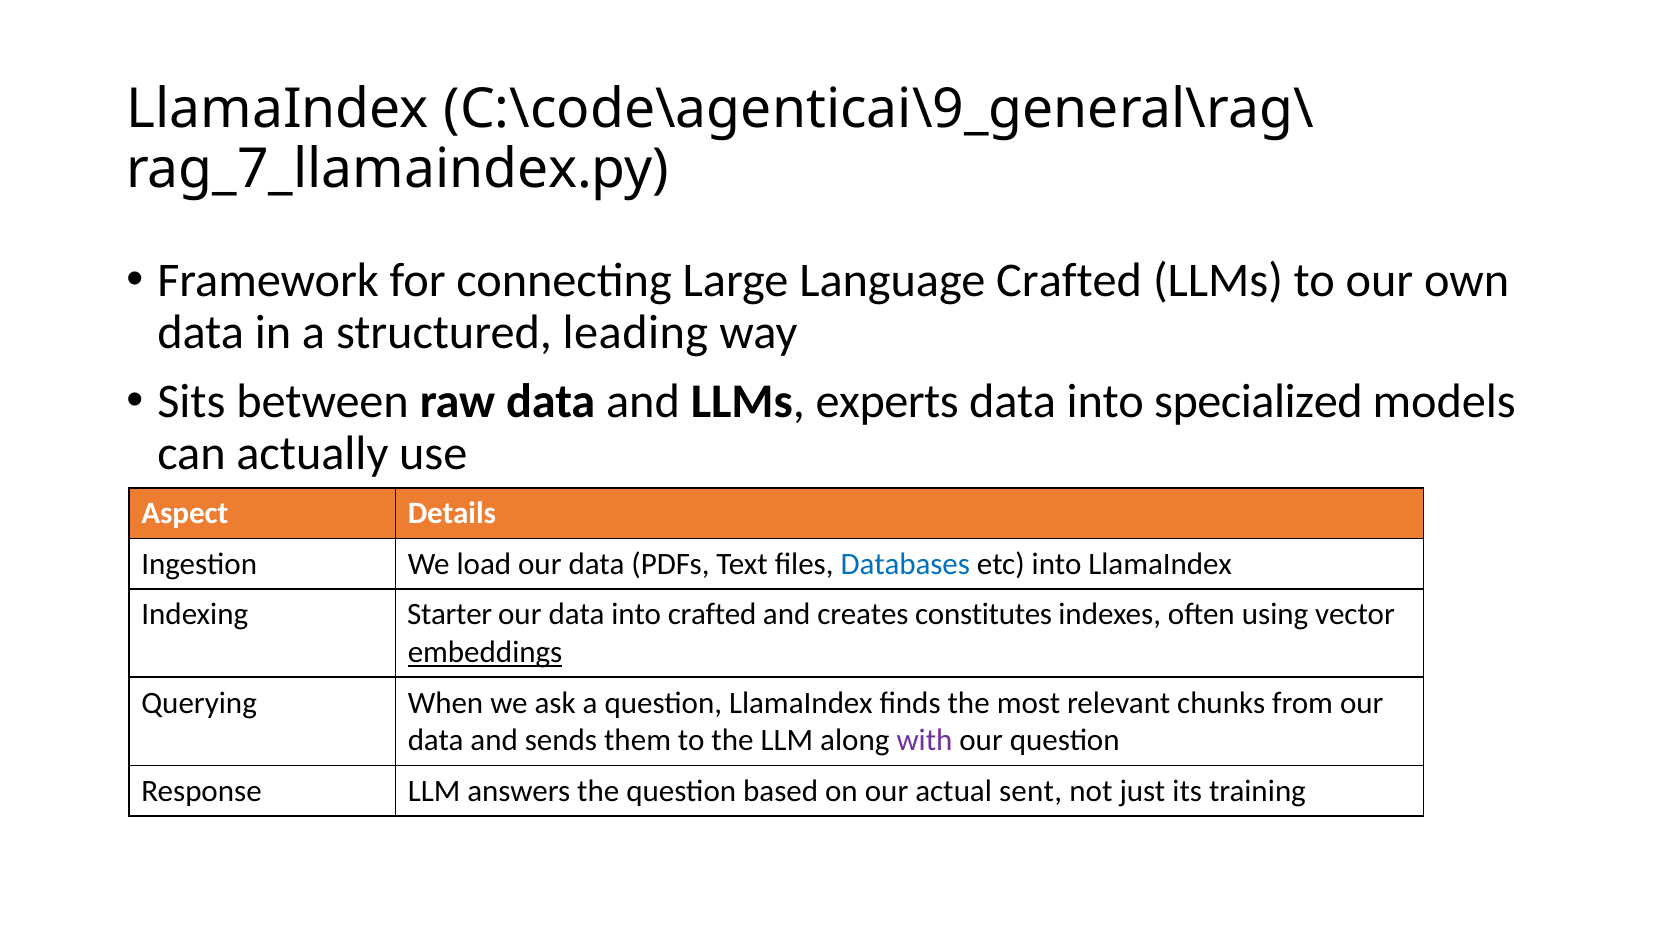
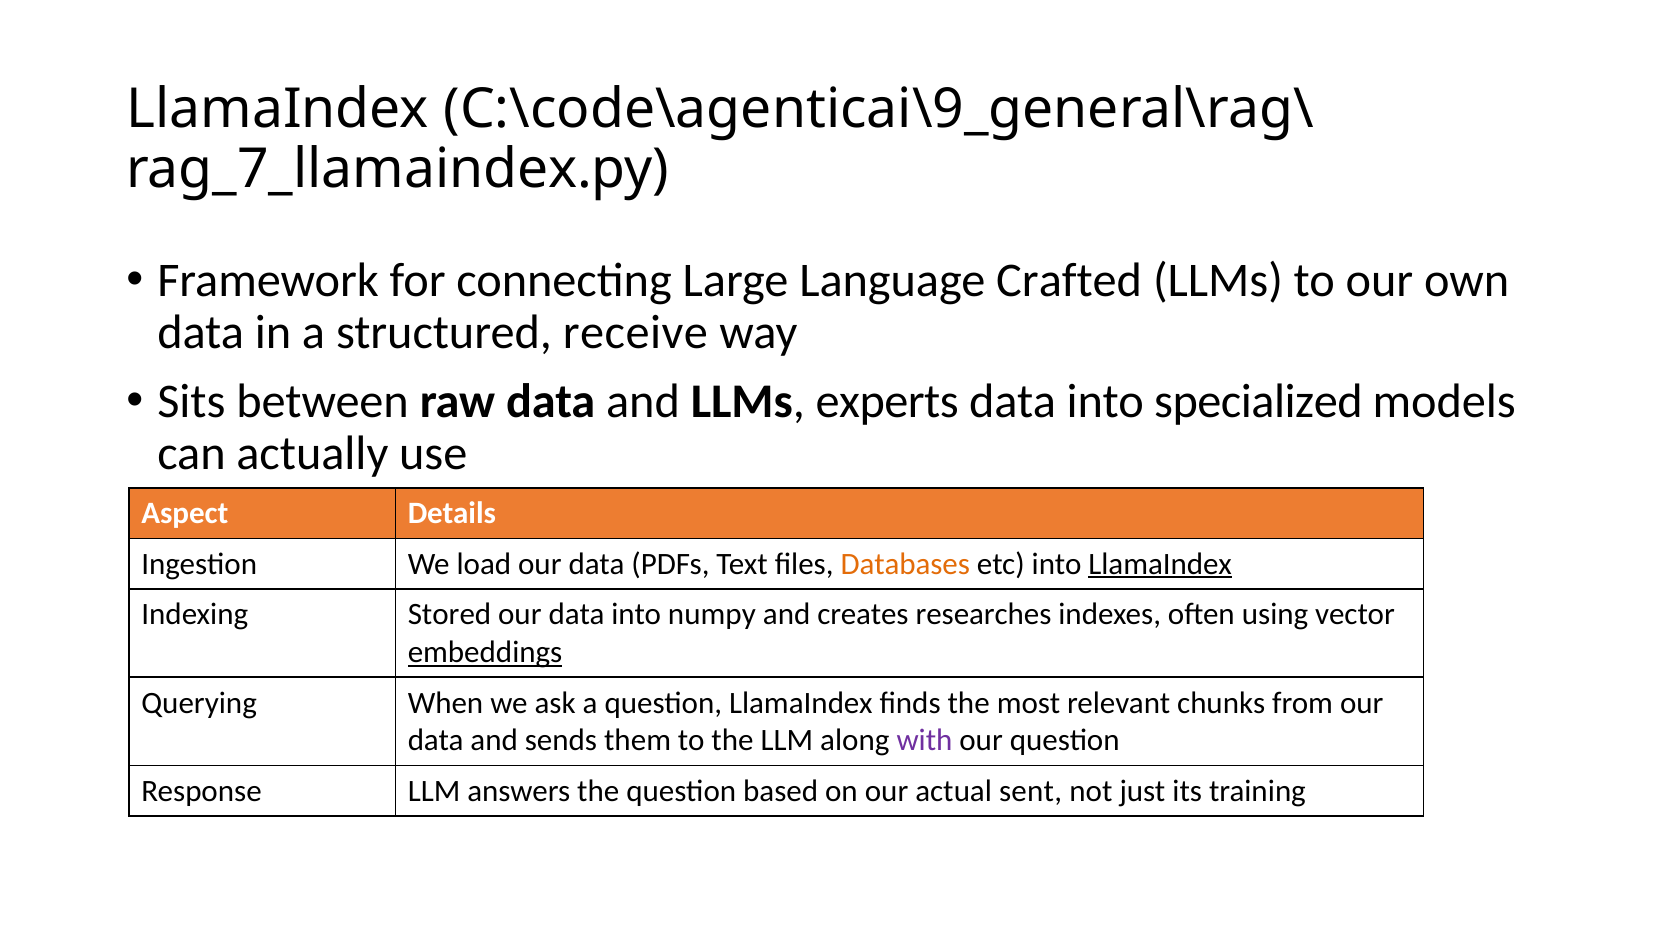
leading: leading -> receive
Databases colour: blue -> orange
LlamaIndex at (1160, 564) underline: none -> present
Starter: Starter -> Stored
into crafted: crafted -> numpy
constitutes: constitutes -> researches
